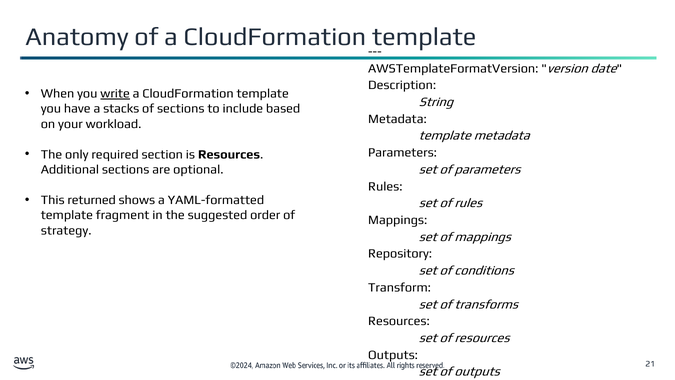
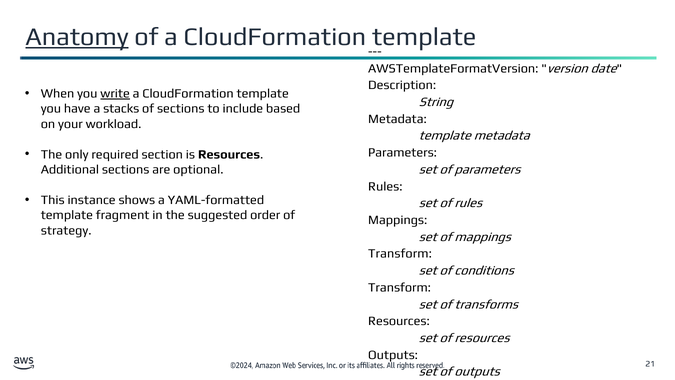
Anatomy underline: none -> present
returned: returned -> instance
Repository at (400, 254): Repository -> Transform
